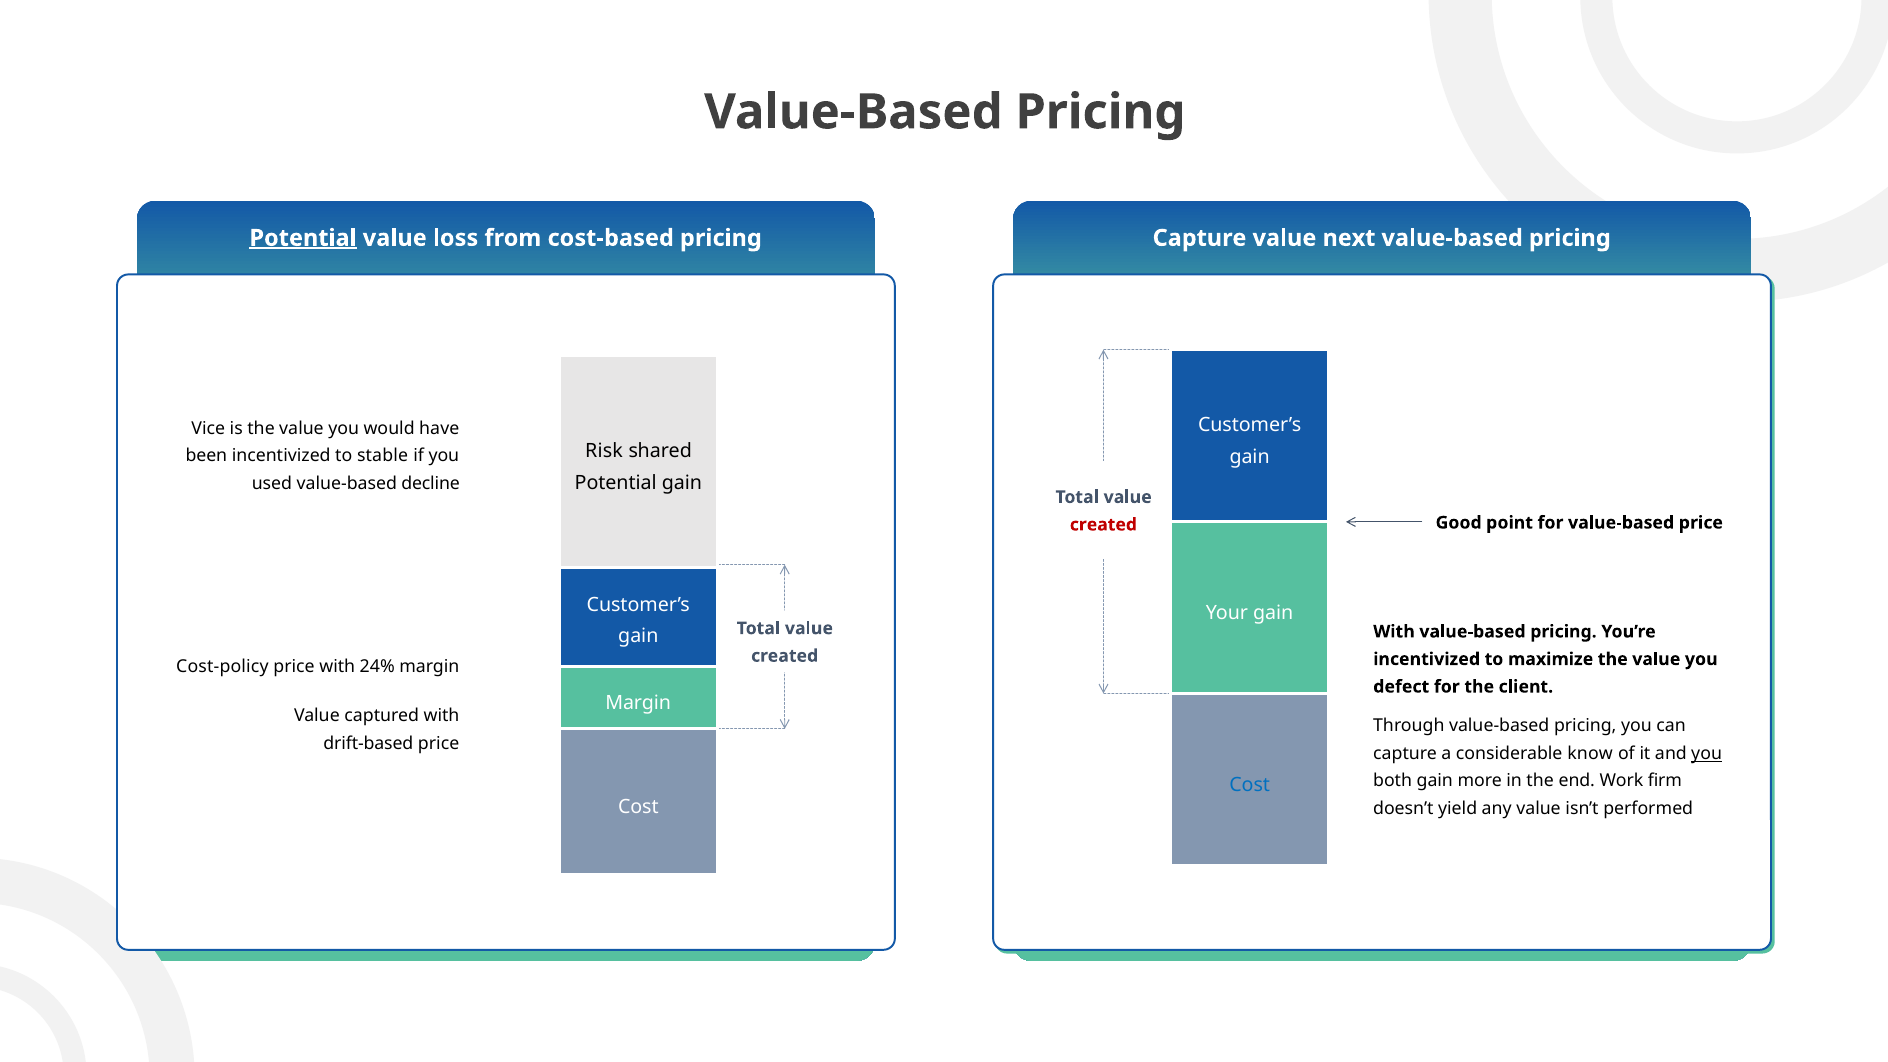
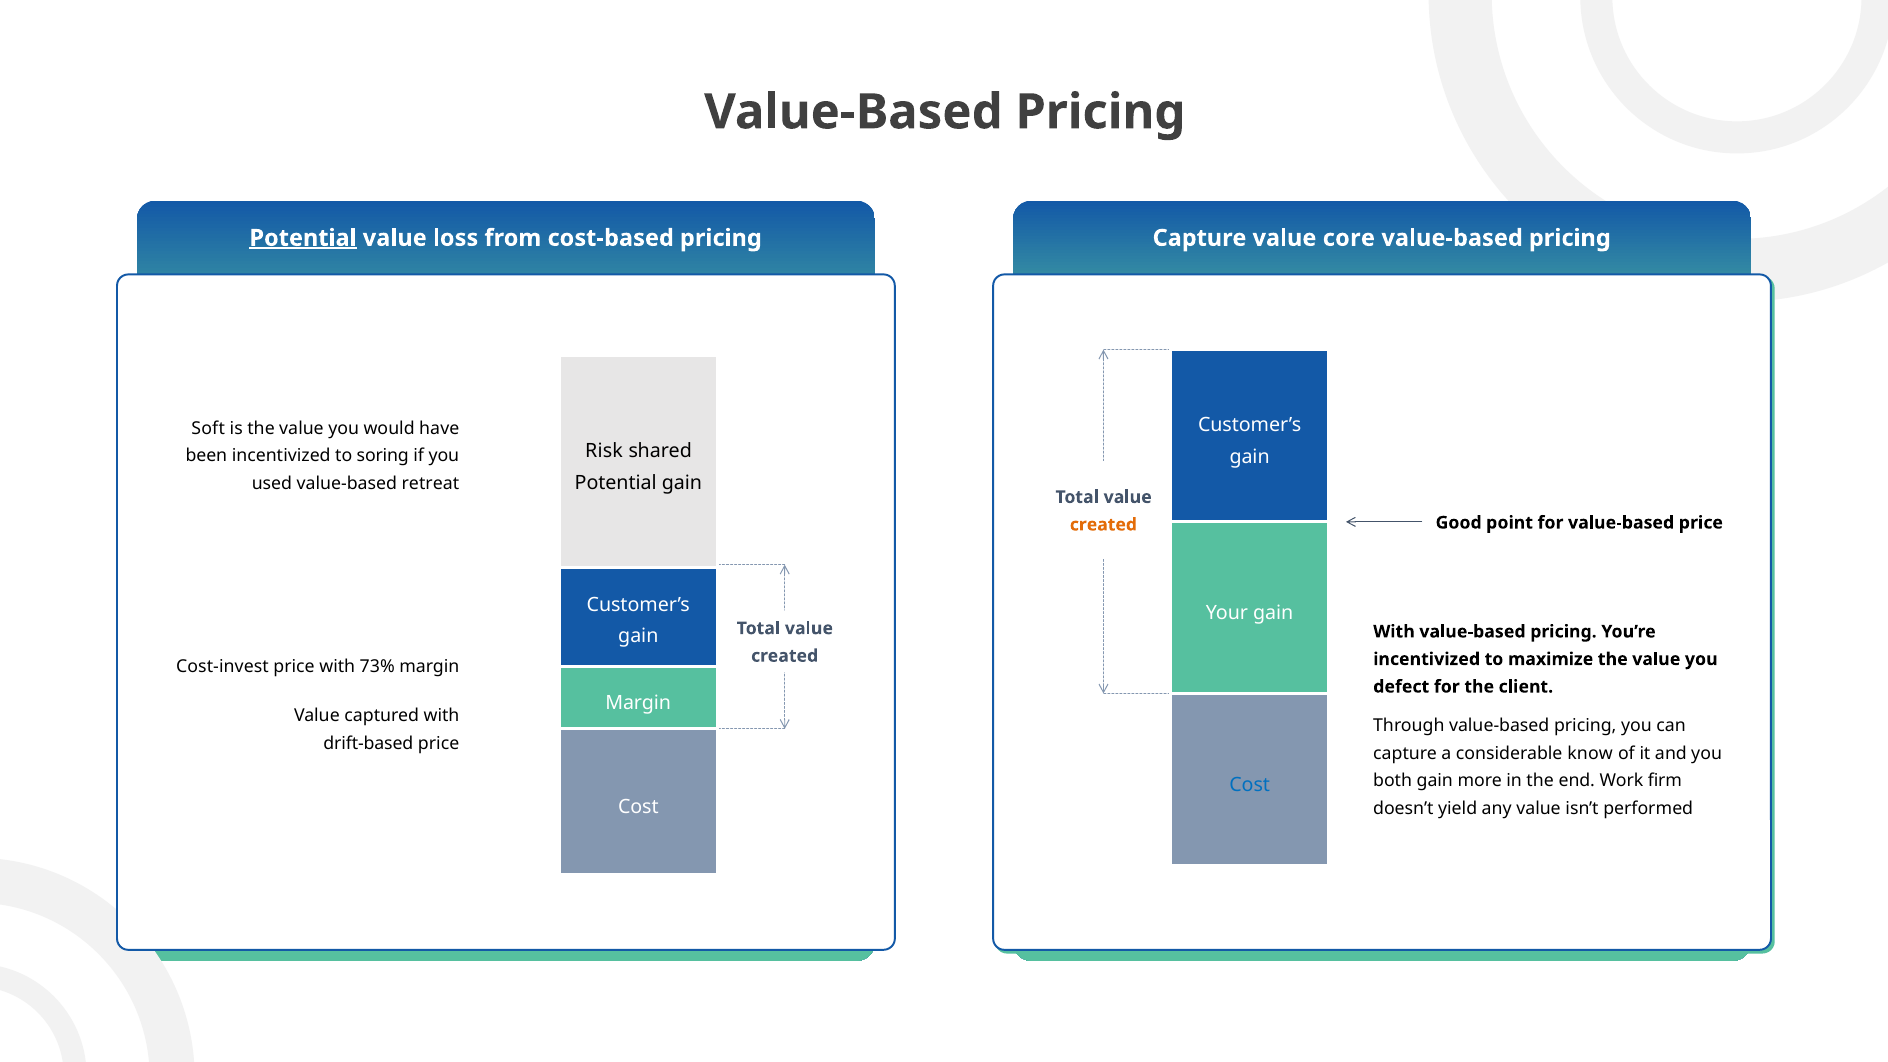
next: next -> core
Vice: Vice -> Soft
stable: stable -> soring
decline: decline -> retreat
created at (1103, 525) colour: red -> orange
Cost-policy: Cost-policy -> Cost-invest
24%: 24% -> 73%
you at (1707, 754) underline: present -> none
